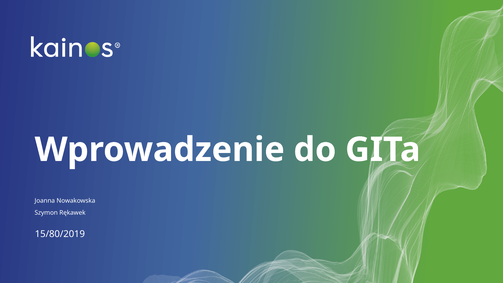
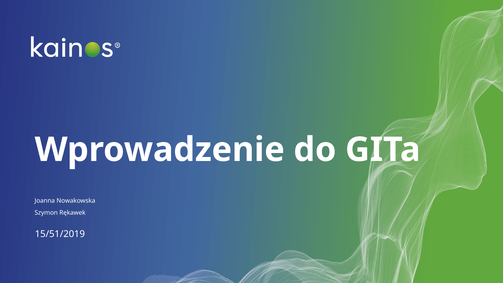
15/80/2019: 15/80/2019 -> 15/51/2019
